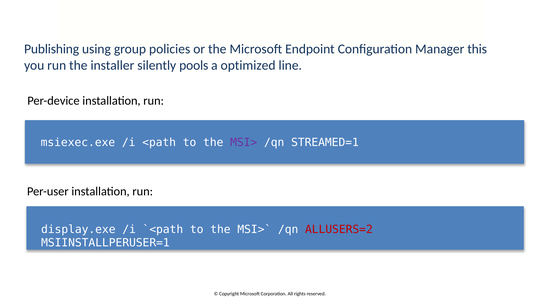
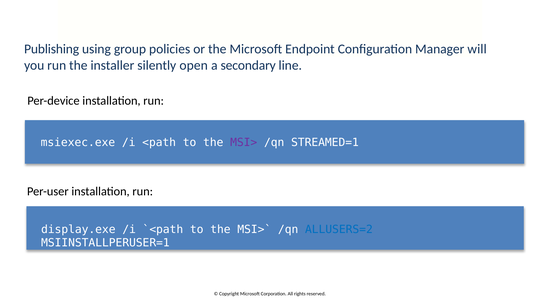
this: this -> will
pools: pools -> open
optimized: optimized -> secondary
ALLUSERS=2 colour: red -> blue
